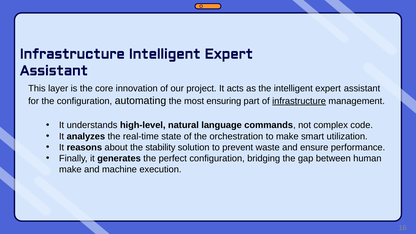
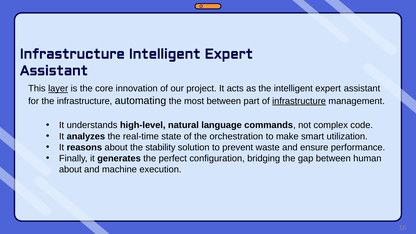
layer underline: none -> present
the configuration: configuration -> infrastructure
most ensuring: ensuring -> between
make at (70, 170): make -> about
